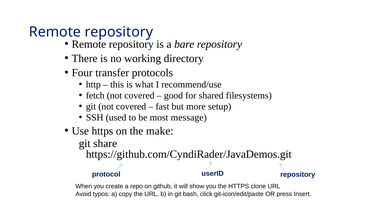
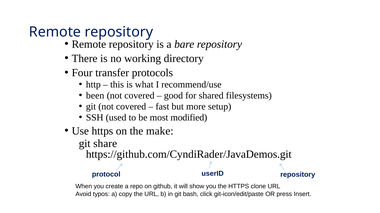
fetch: fetch -> been
message: message -> modified
